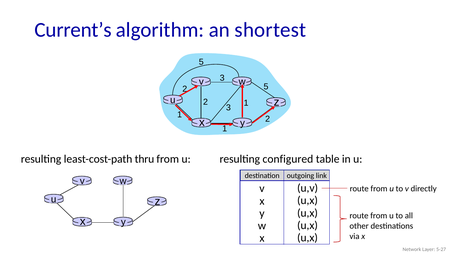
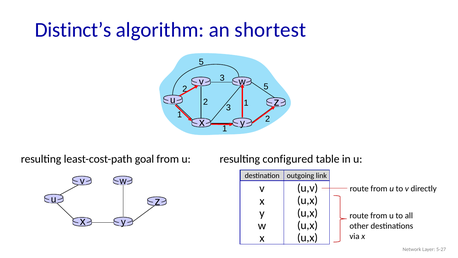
Current’s: Current’s -> Distinct’s
thru: thru -> goal
